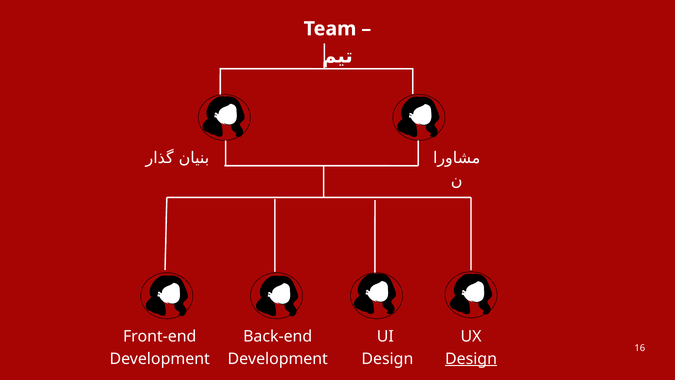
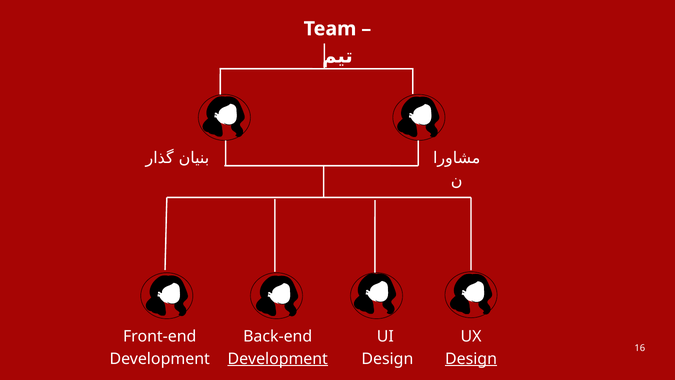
Development at (278, 359) underline: none -> present
